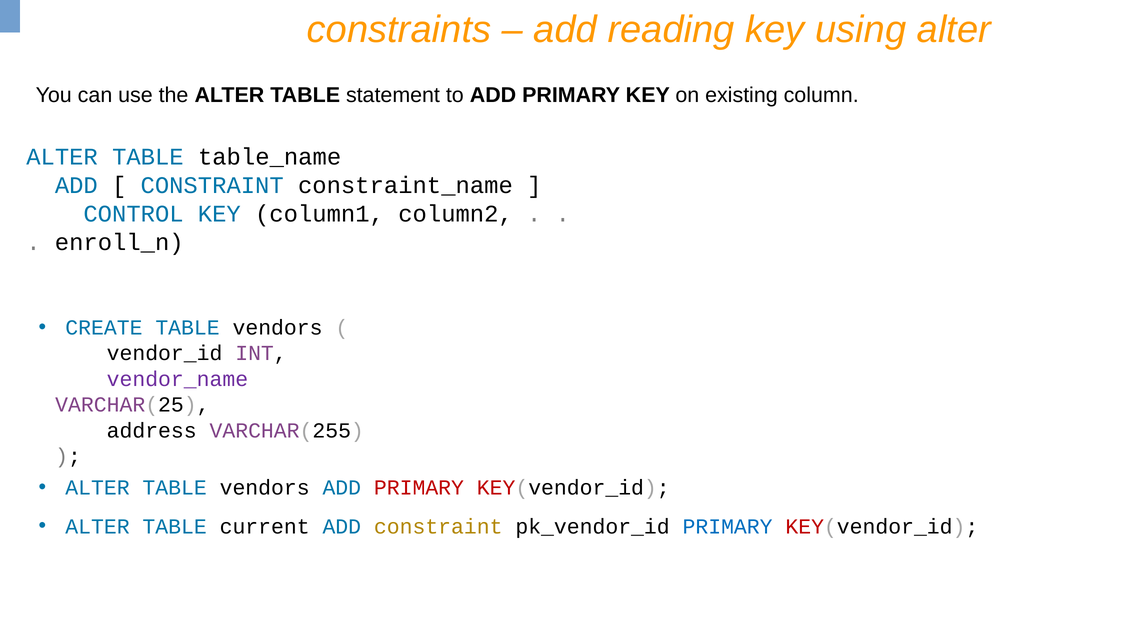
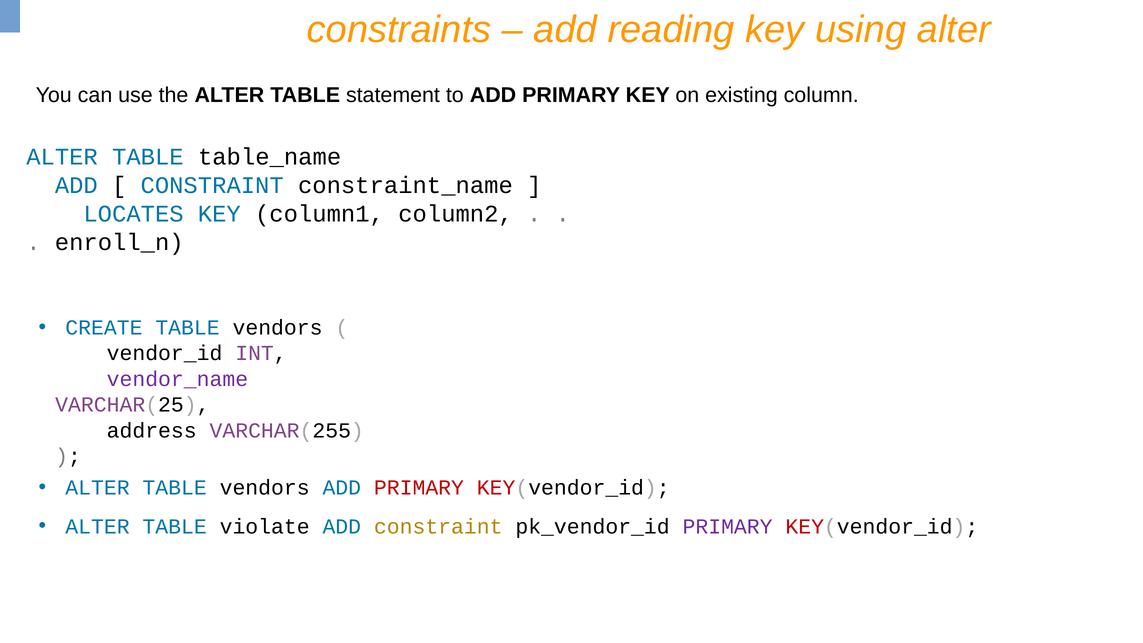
CONTROL: CONTROL -> LOCATES
current: current -> violate
PRIMARY at (728, 526) colour: blue -> purple
